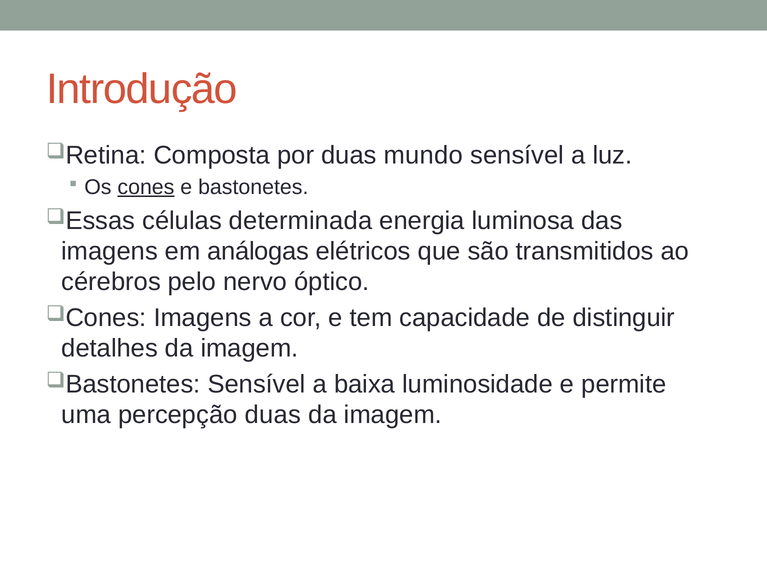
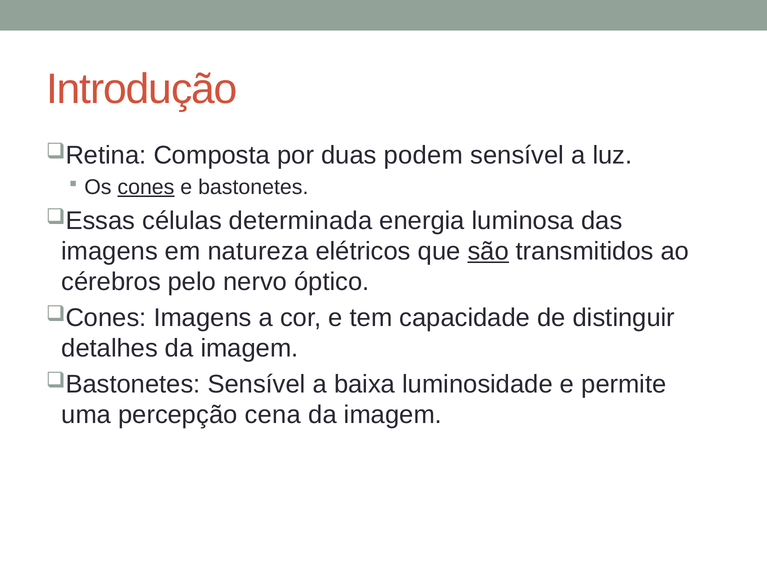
mundo: mundo -> podem
análogas: análogas -> natureza
são underline: none -> present
percepção duas: duas -> cena
